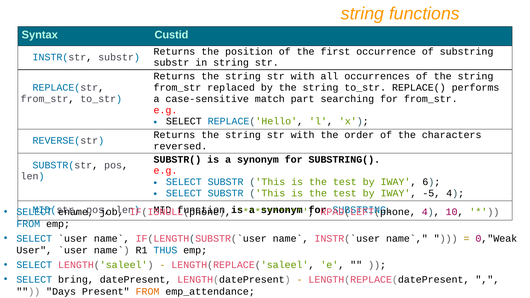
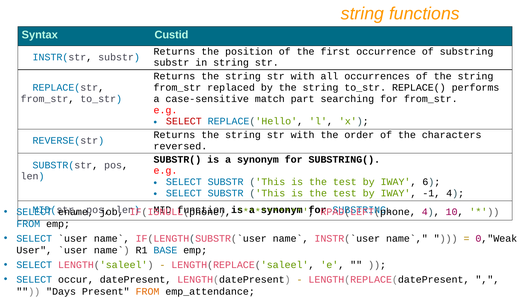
SELECT at (184, 121) colour: black -> red
-5: -5 -> -1
THUS: THUS -> BASE
bring: bring -> occur
